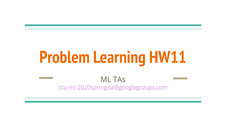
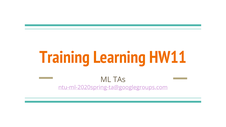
Problem: Problem -> Training
